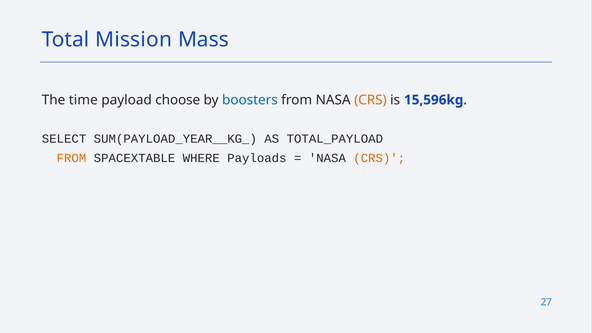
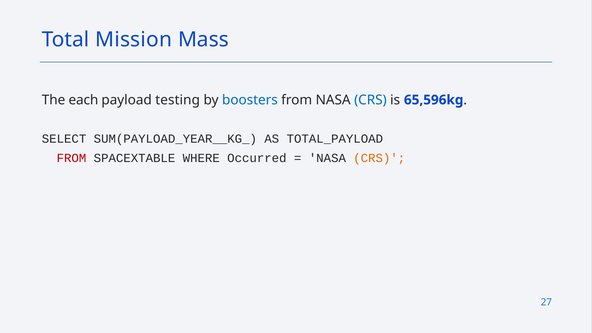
time: time -> each
choose: choose -> testing
CRS at (370, 100) colour: orange -> blue
15,596kg: 15,596kg -> 65,596kg
FROM at (71, 158) colour: orange -> red
Payloads: Payloads -> Occurred
